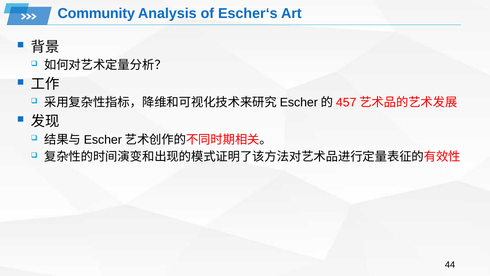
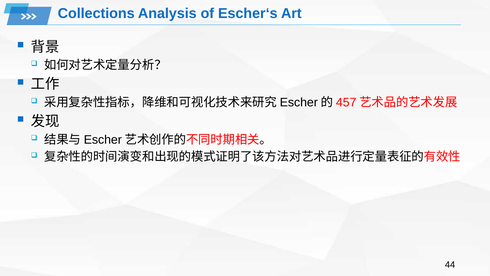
Community: Community -> Collections
